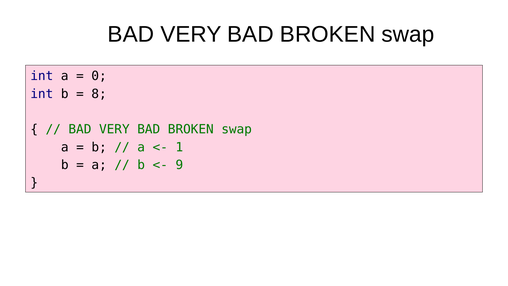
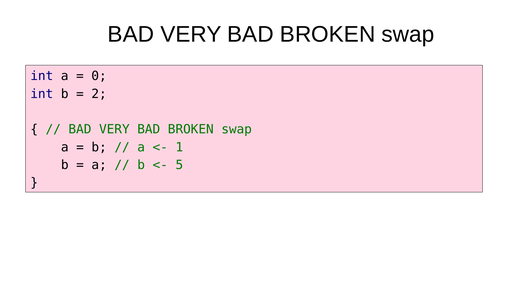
8: 8 -> 2
9: 9 -> 5
